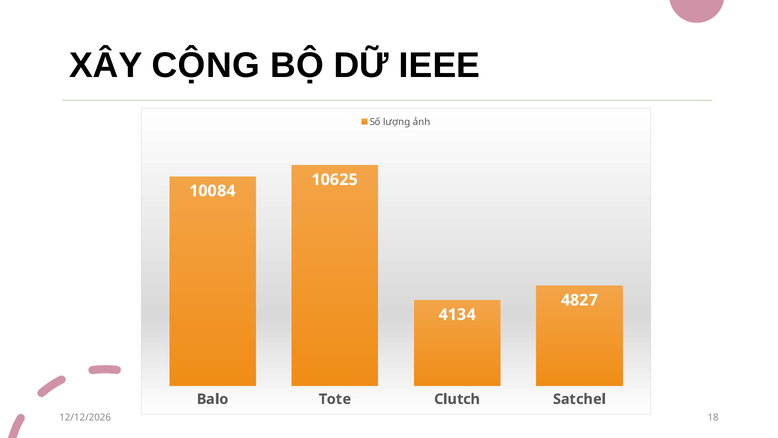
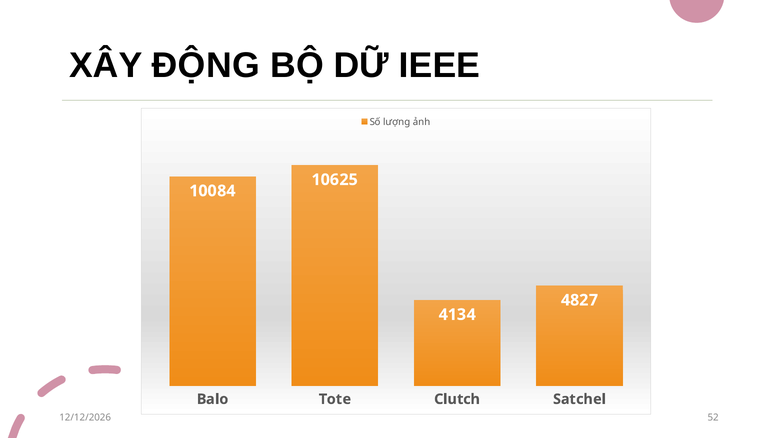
CỘNG: CỘNG -> ĐỘNG
18: 18 -> 52
